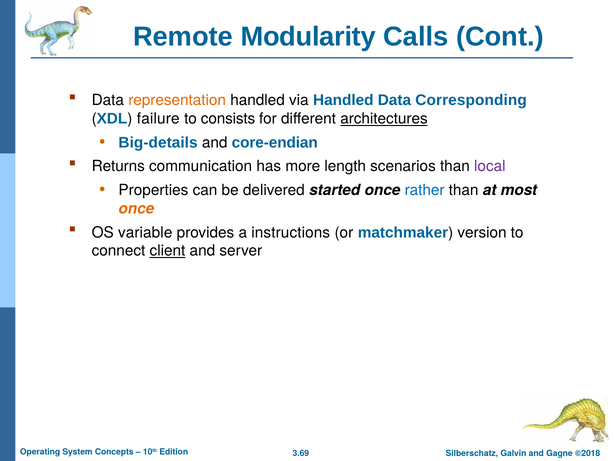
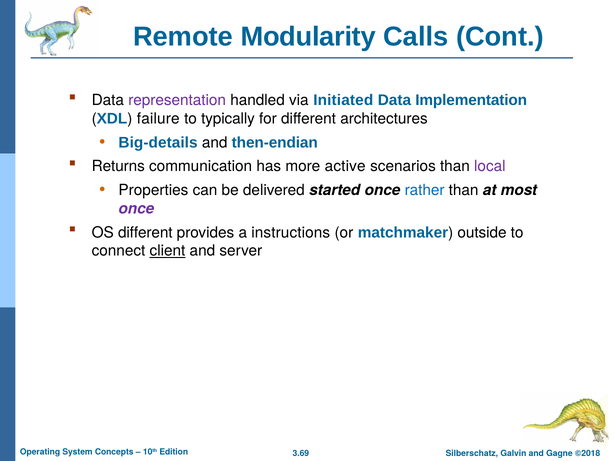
representation colour: orange -> purple
via Handled: Handled -> Initiated
Corresponding: Corresponding -> Implementation
consists: consists -> typically
architectures underline: present -> none
core-endian: core-endian -> then-endian
length: length -> active
once at (136, 208) colour: orange -> purple
OS variable: variable -> different
version: version -> outside
